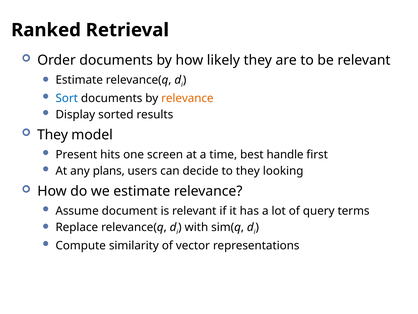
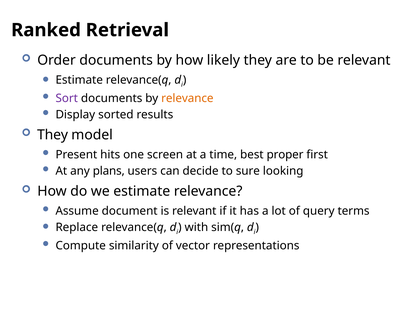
Sort colour: blue -> purple
handle: handle -> proper
to they: they -> sure
